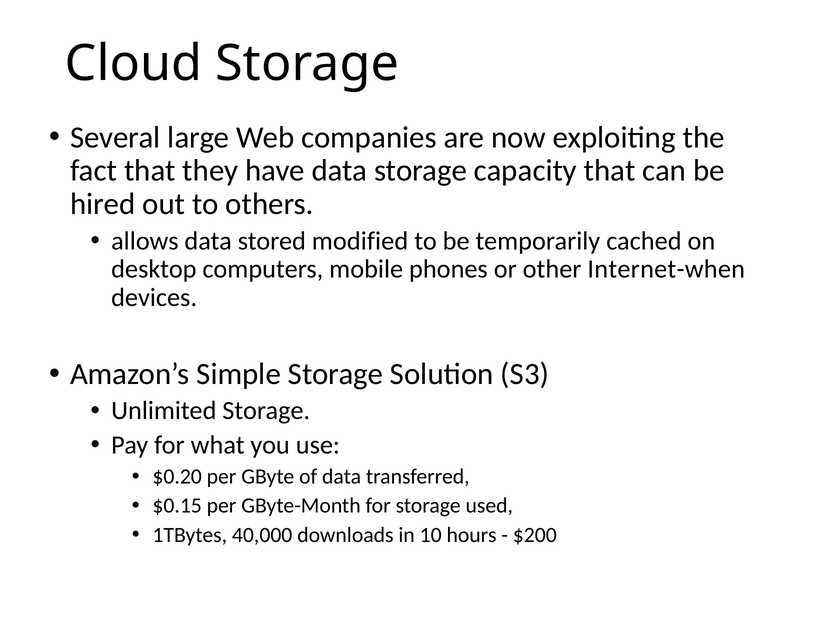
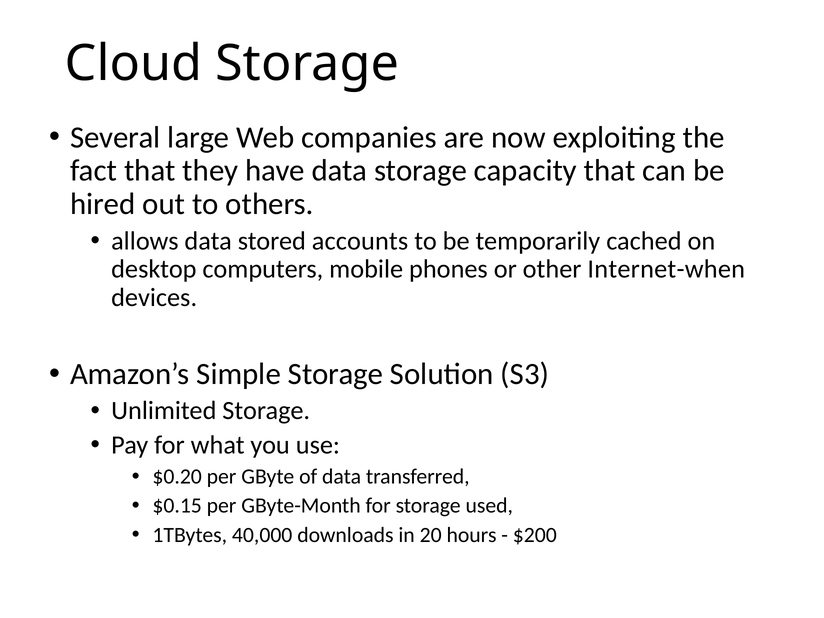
modified: modified -> accounts
10: 10 -> 20
